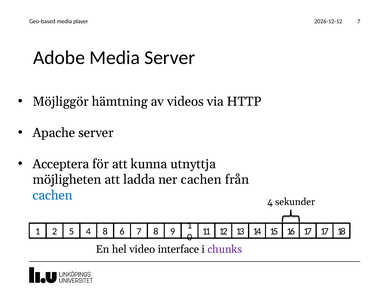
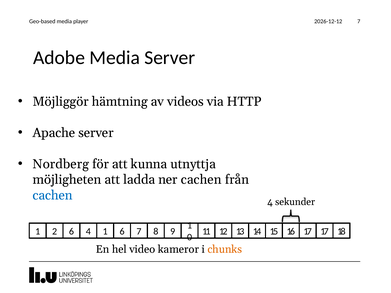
Acceptera: Acceptera -> Nordberg
2 5: 5 -> 6
4 8: 8 -> 1
interface: interface -> kameror
chunks colour: purple -> orange
